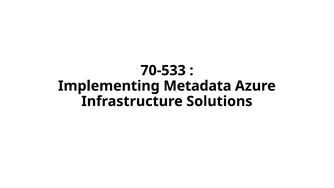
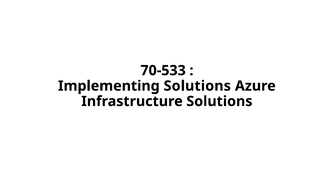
Implementing Metadata: Metadata -> Solutions
